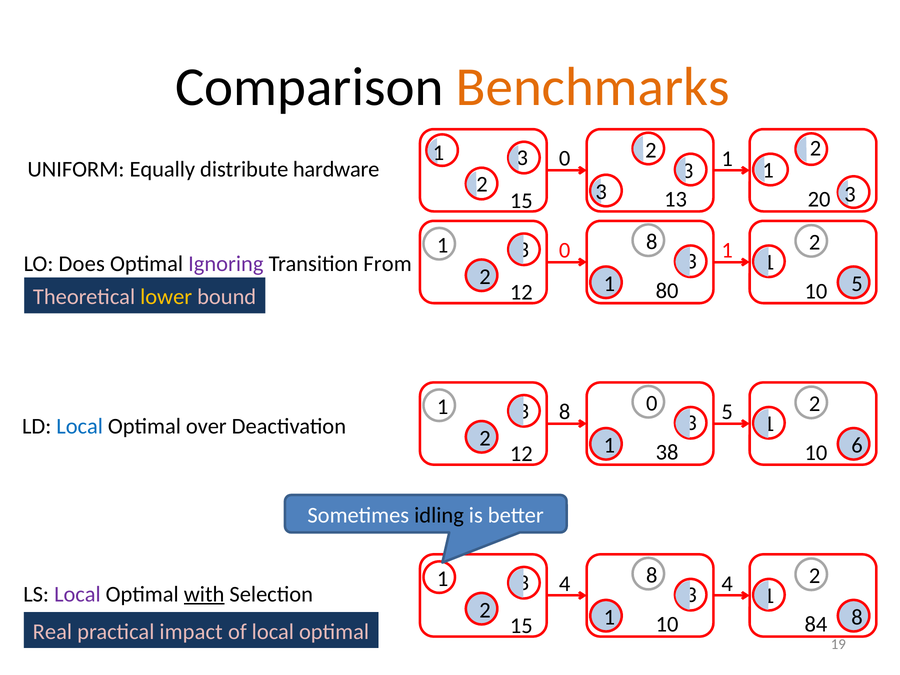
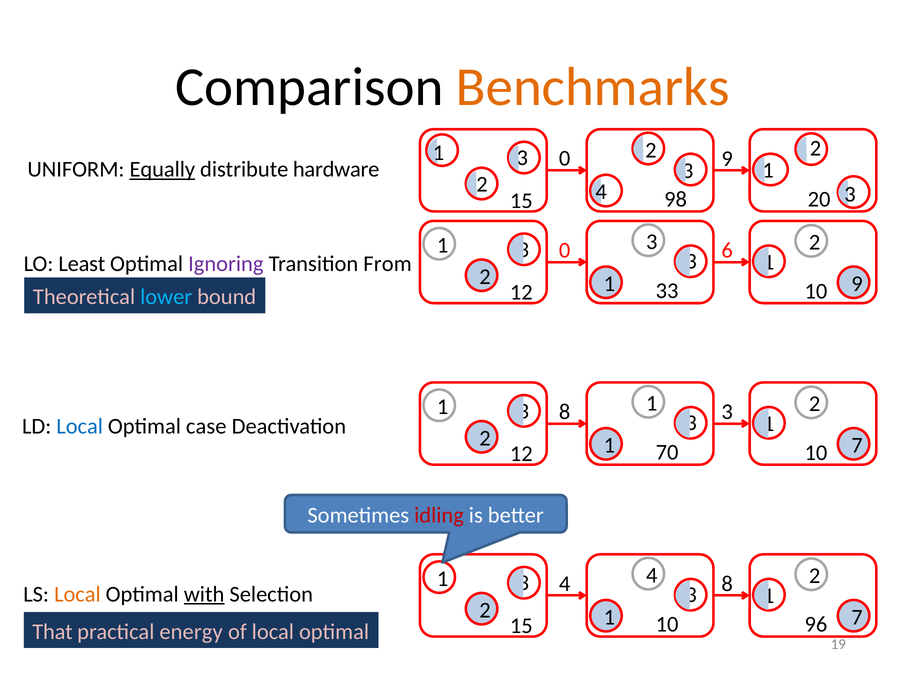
1 at (727, 159): 1 -> 9
Equally underline: none -> present
3 at (601, 192): 3 -> 4
13: 13 -> 98
8 at (652, 242): 8 -> 3
1 at (727, 250): 1 -> 6
Does: Does -> Least
1 5: 5 -> 9
80: 80 -> 33
lower colour: yellow -> light blue
0 at (652, 403): 0 -> 1
8 5: 5 -> 3
over: over -> case
6 at (857, 445): 6 -> 7
38: 38 -> 70
idling colour: black -> red
8 at (652, 575): 8 -> 4
4 4: 4 -> 8
Local at (77, 594) colour: purple -> orange
8 at (857, 617): 8 -> 7
84: 84 -> 96
Real: Real -> That
impact: impact -> energy
